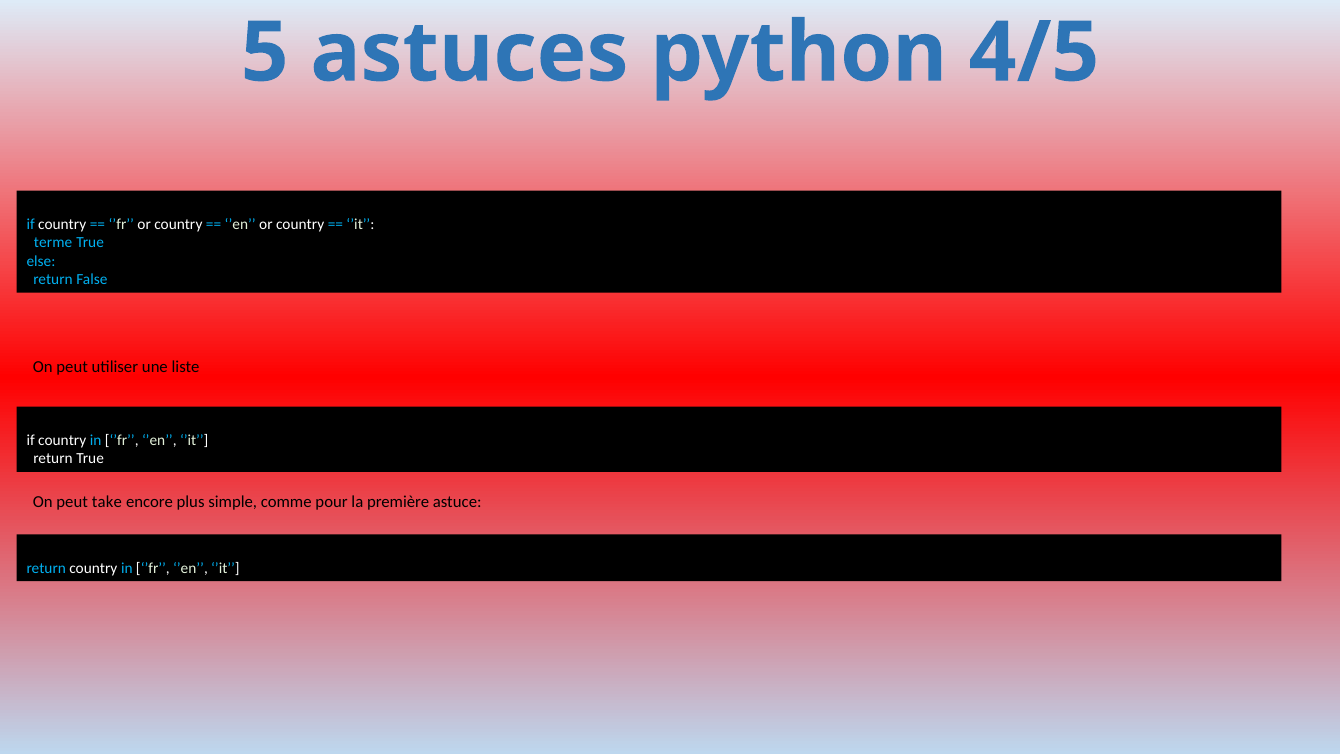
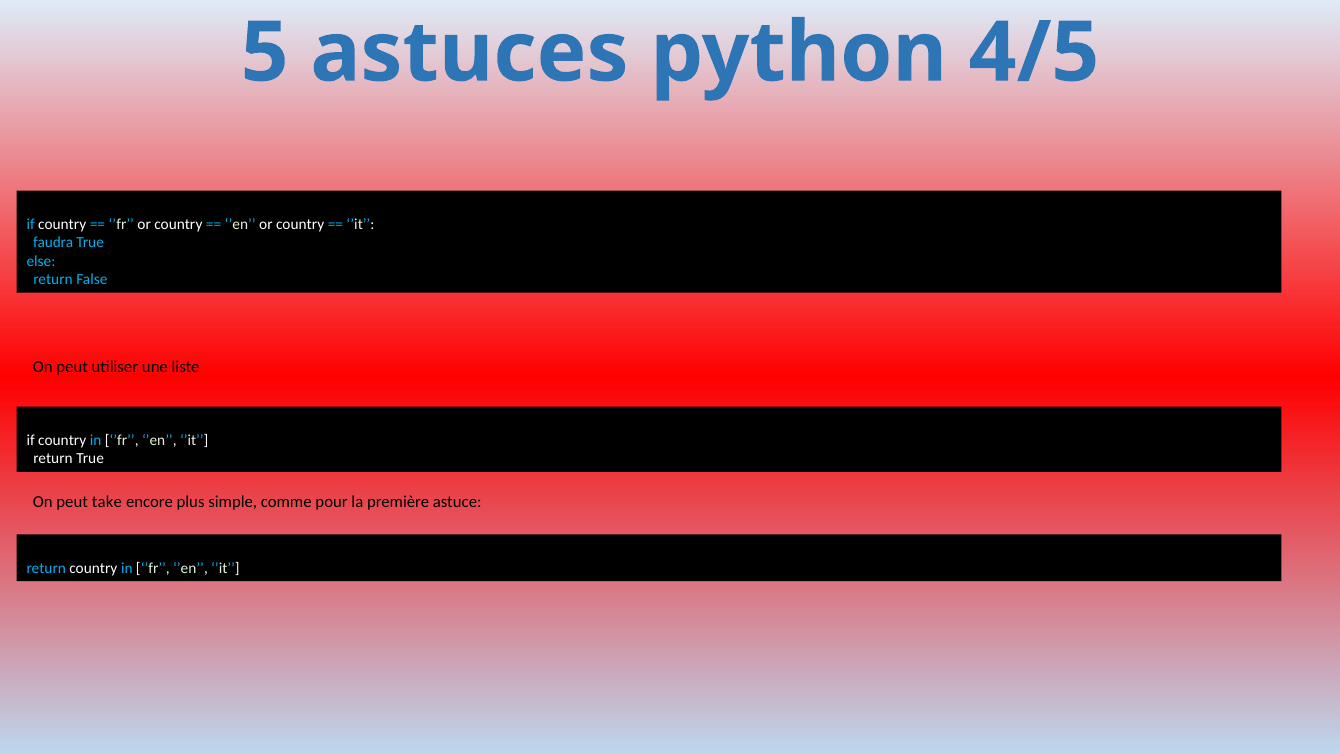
terme: terme -> faudra
